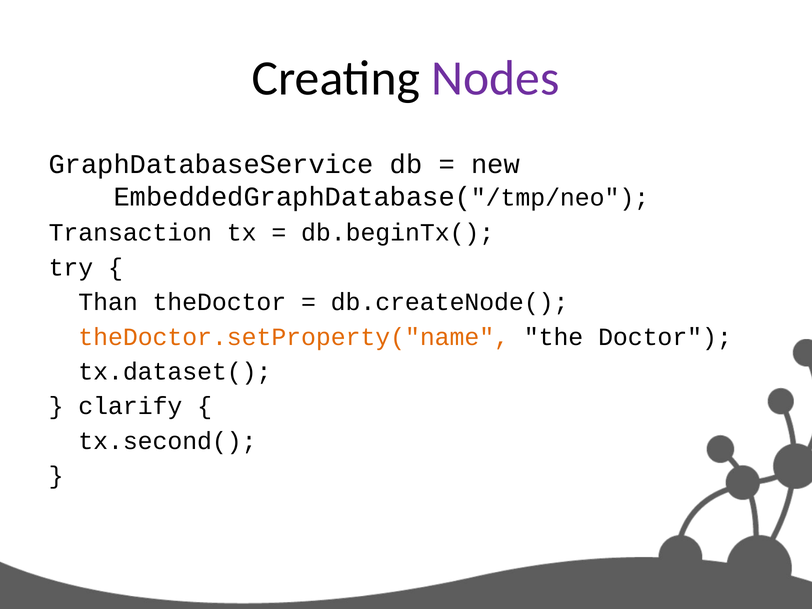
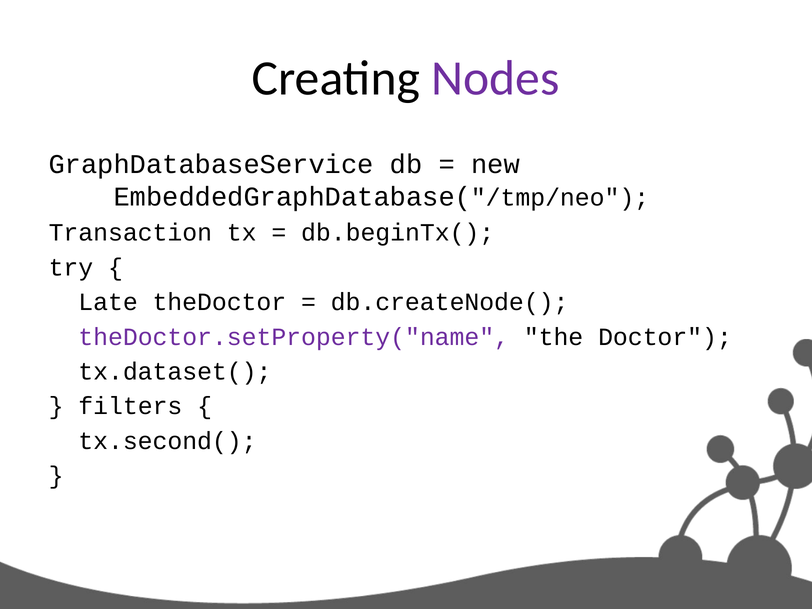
Than: Than -> Late
theDoctor.setProperty("name colour: orange -> purple
clarify: clarify -> filters
